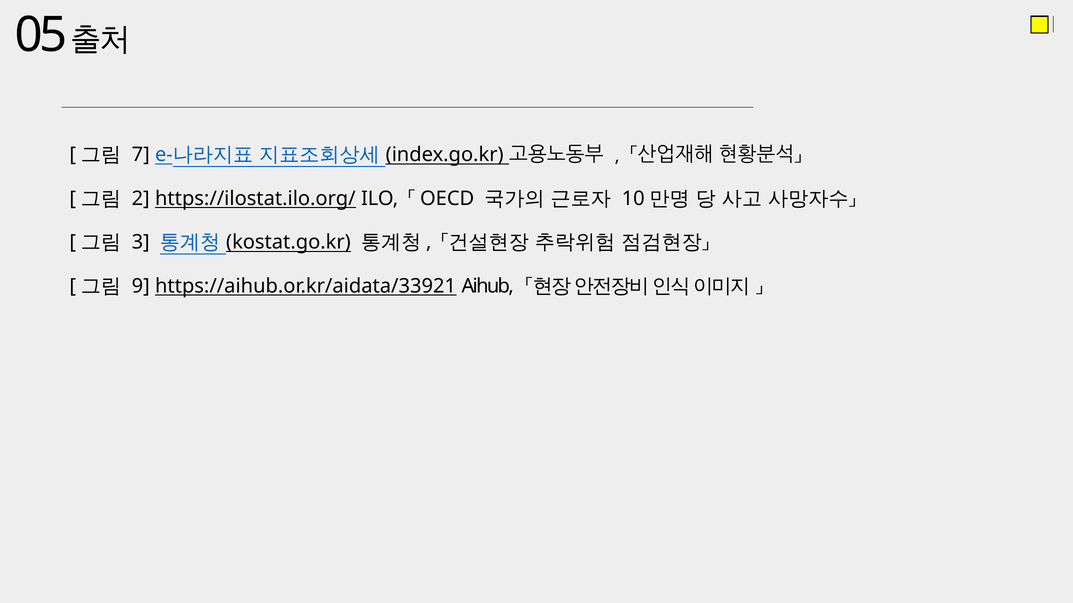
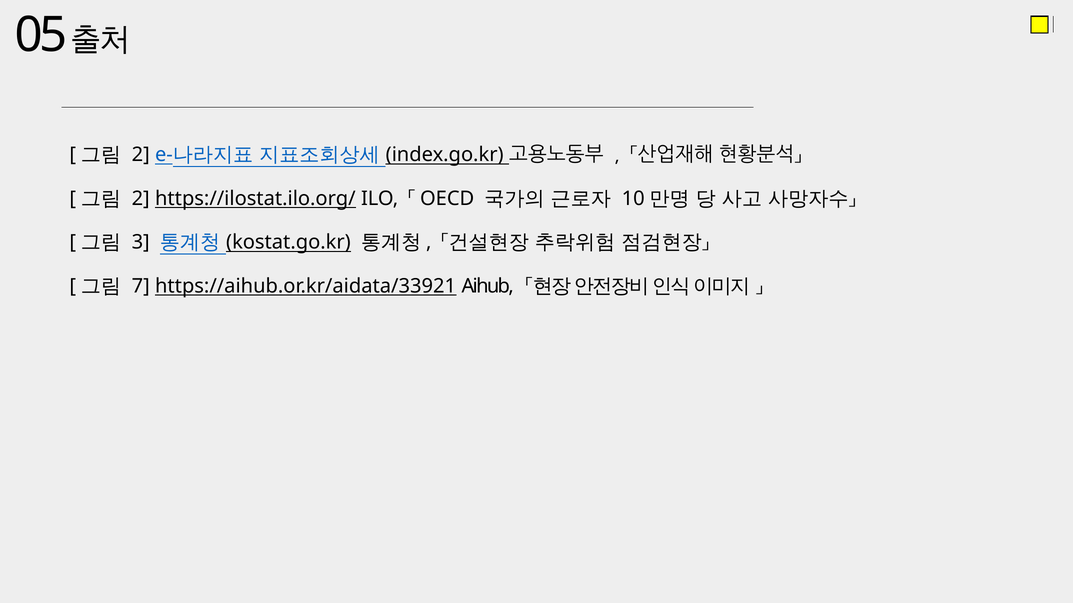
7 at (141, 155): 7 -> 2
9: 9 -> 7
